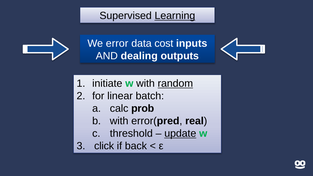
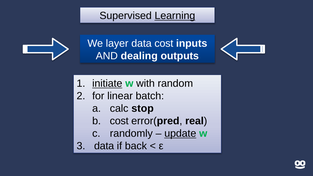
error: error -> layer
initiate underline: none -> present
random underline: present -> none
prob: prob -> stop
with at (119, 121): with -> cost
threshold: threshold -> randomly
click at (104, 146): click -> data
